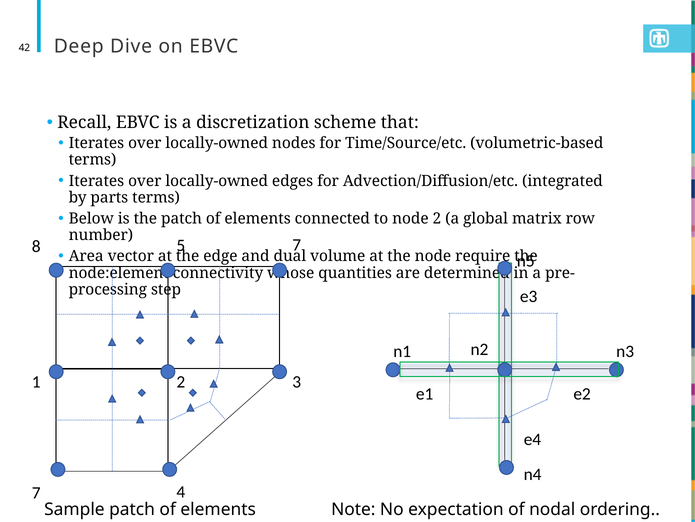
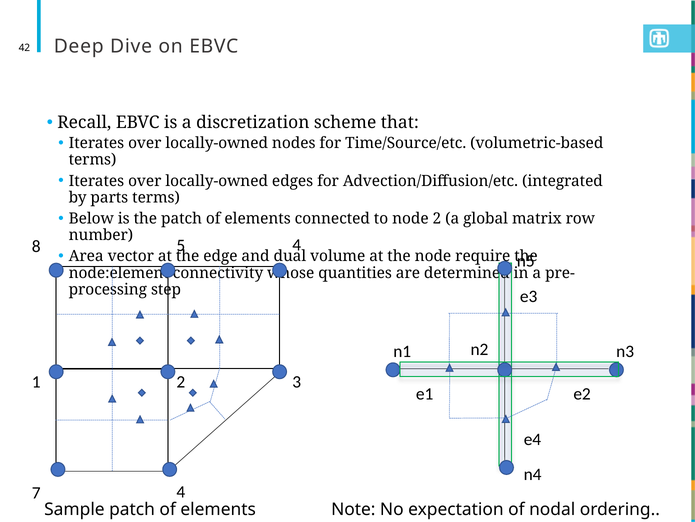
5 7: 7 -> 4
